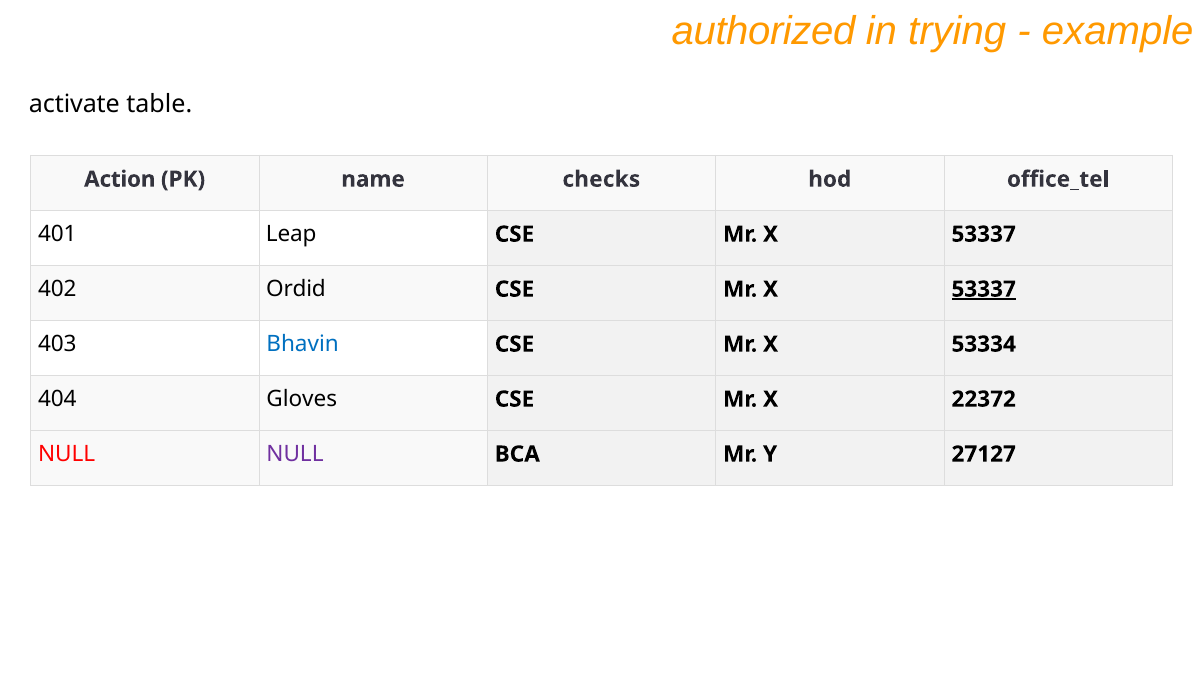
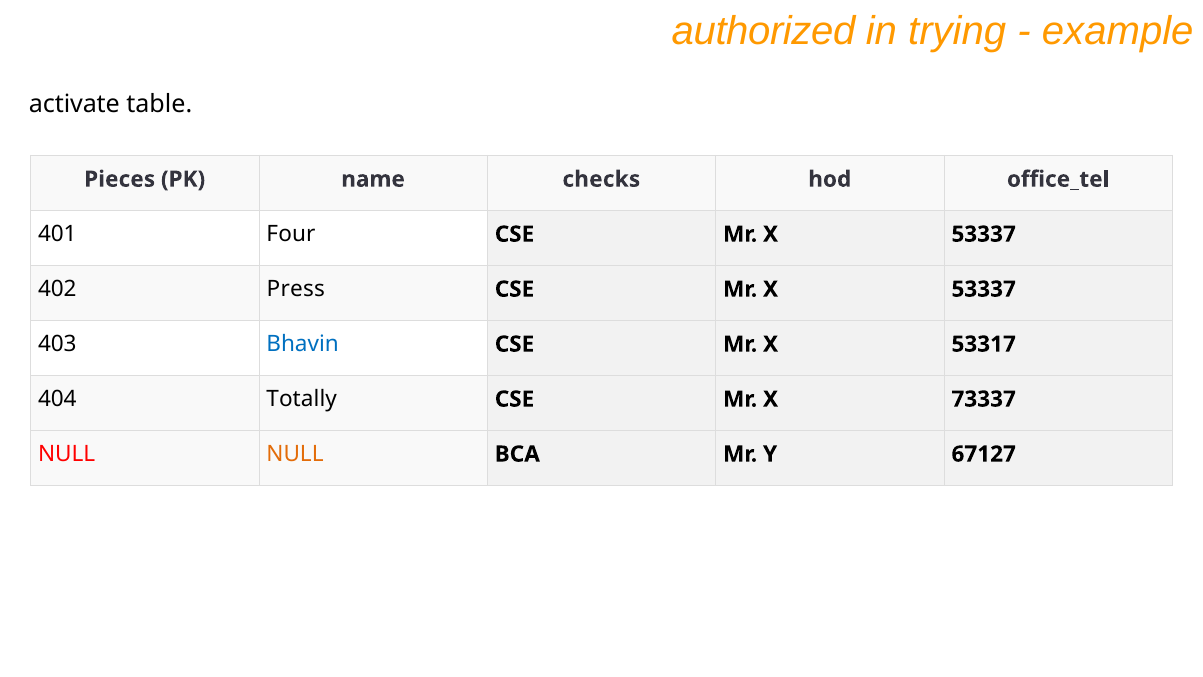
Action: Action -> Pieces
Leap: Leap -> Four
Ordid: Ordid -> Press
53337 at (984, 289) underline: present -> none
53334: 53334 -> 53317
Gloves: Gloves -> Totally
22372: 22372 -> 73337
NULL at (295, 454) colour: purple -> orange
27127: 27127 -> 67127
